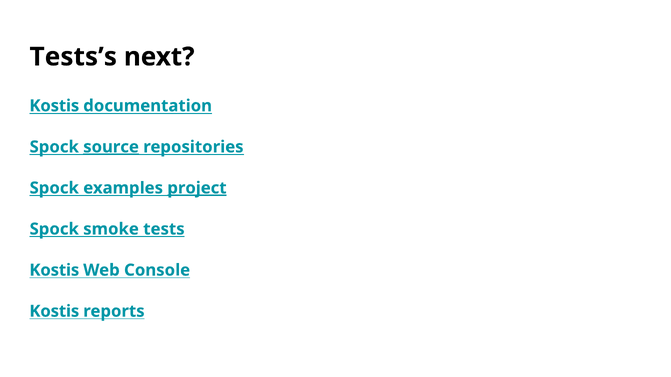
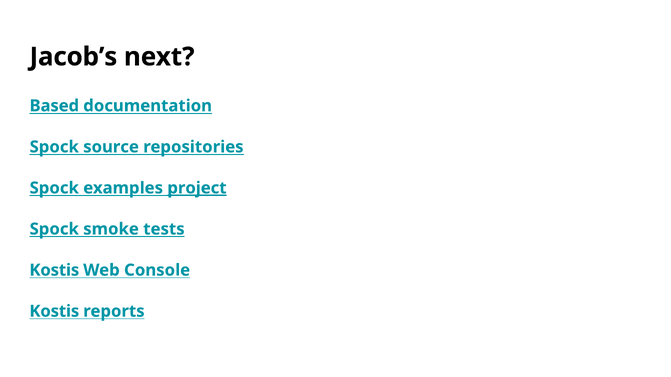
Tests’s: Tests’s -> Jacob’s
Kostis at (54, 106): Kostis -> Based
source underline: present -> none
